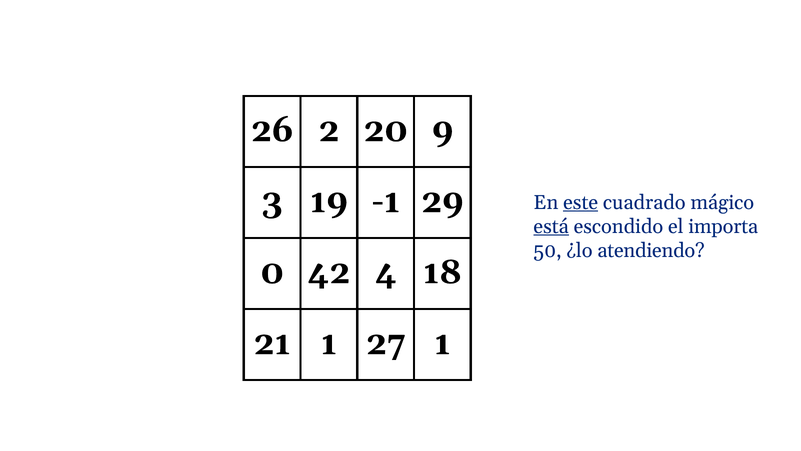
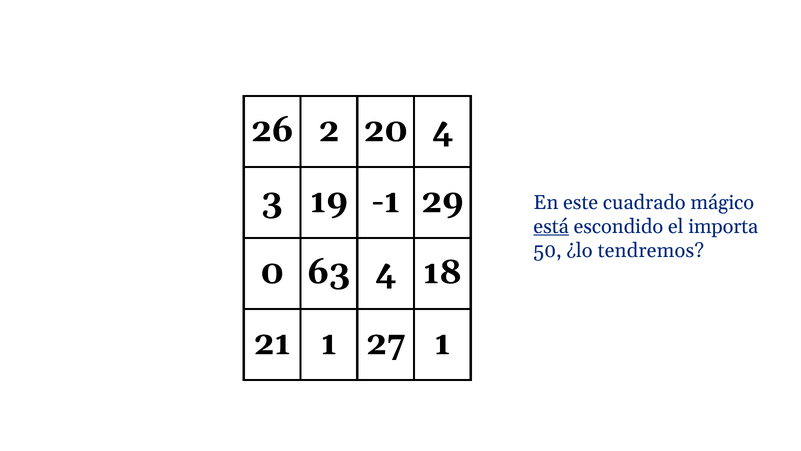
20 9: 9 -> 4
este underline: present -> none
atendiendo: atendiendo -> tendremos
42: 42 -> 63
